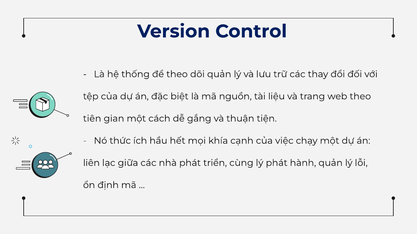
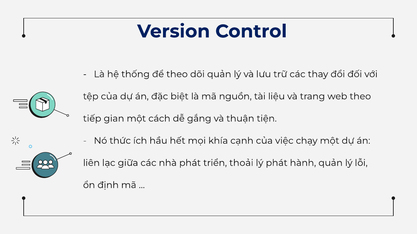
tiên: tiên -> tiếp
cùng: cùng -> thoải
